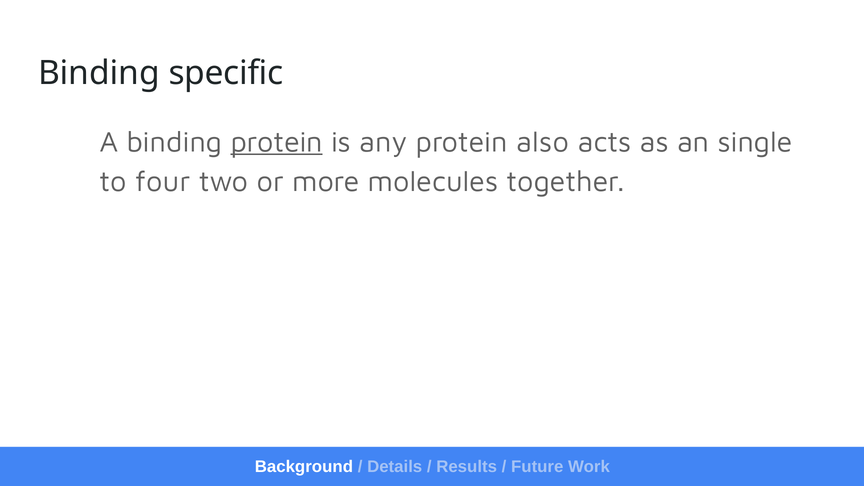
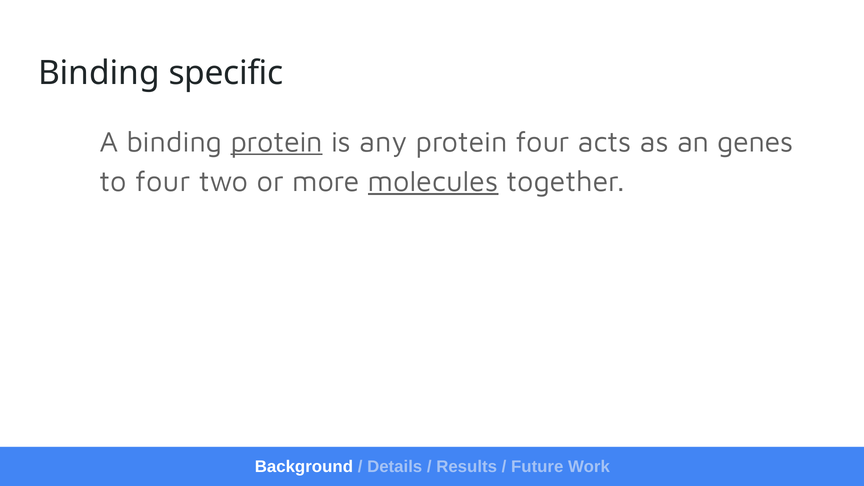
protein also: also -> four
single: single -> genes
molecules underline: none -> present
